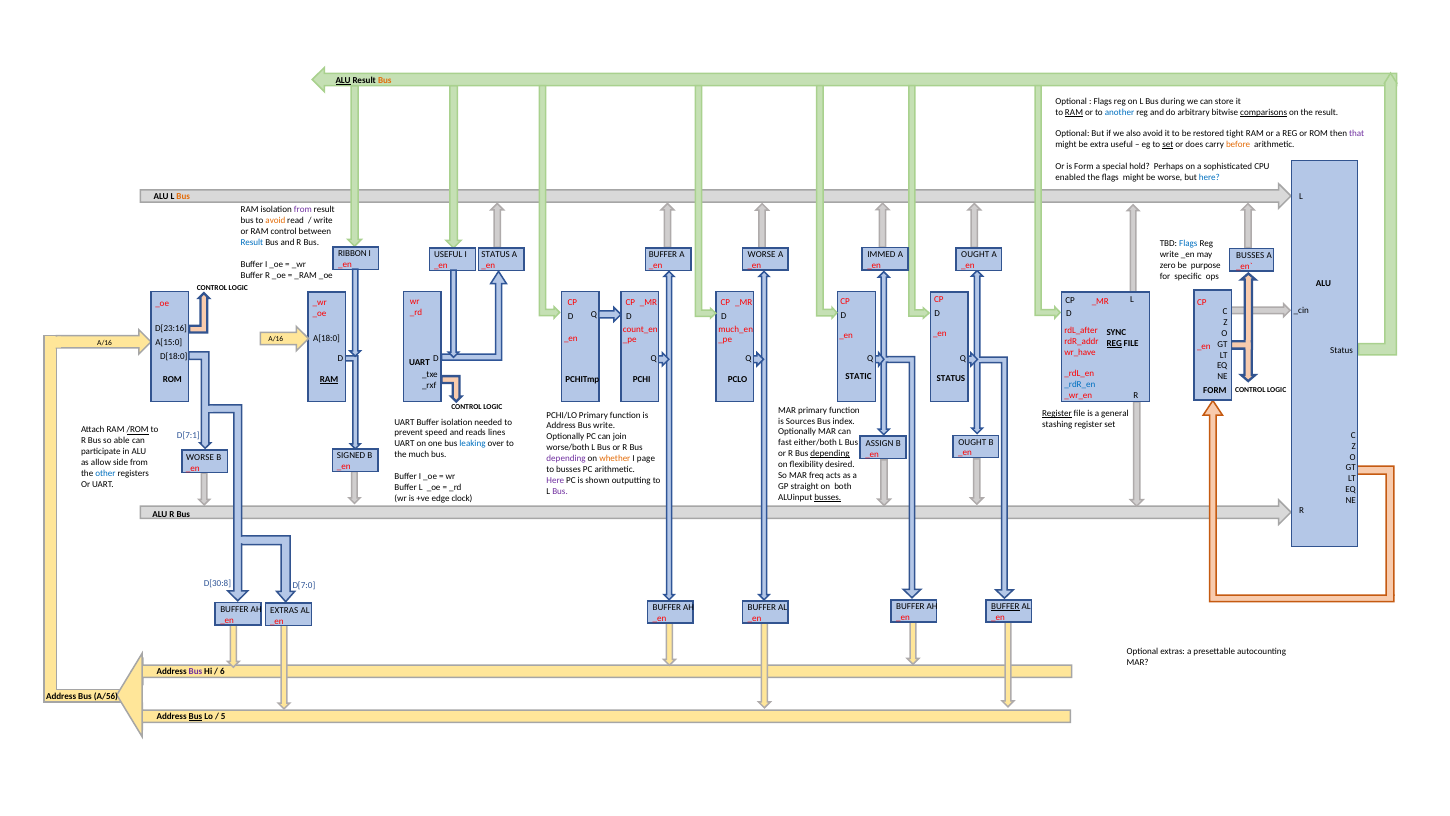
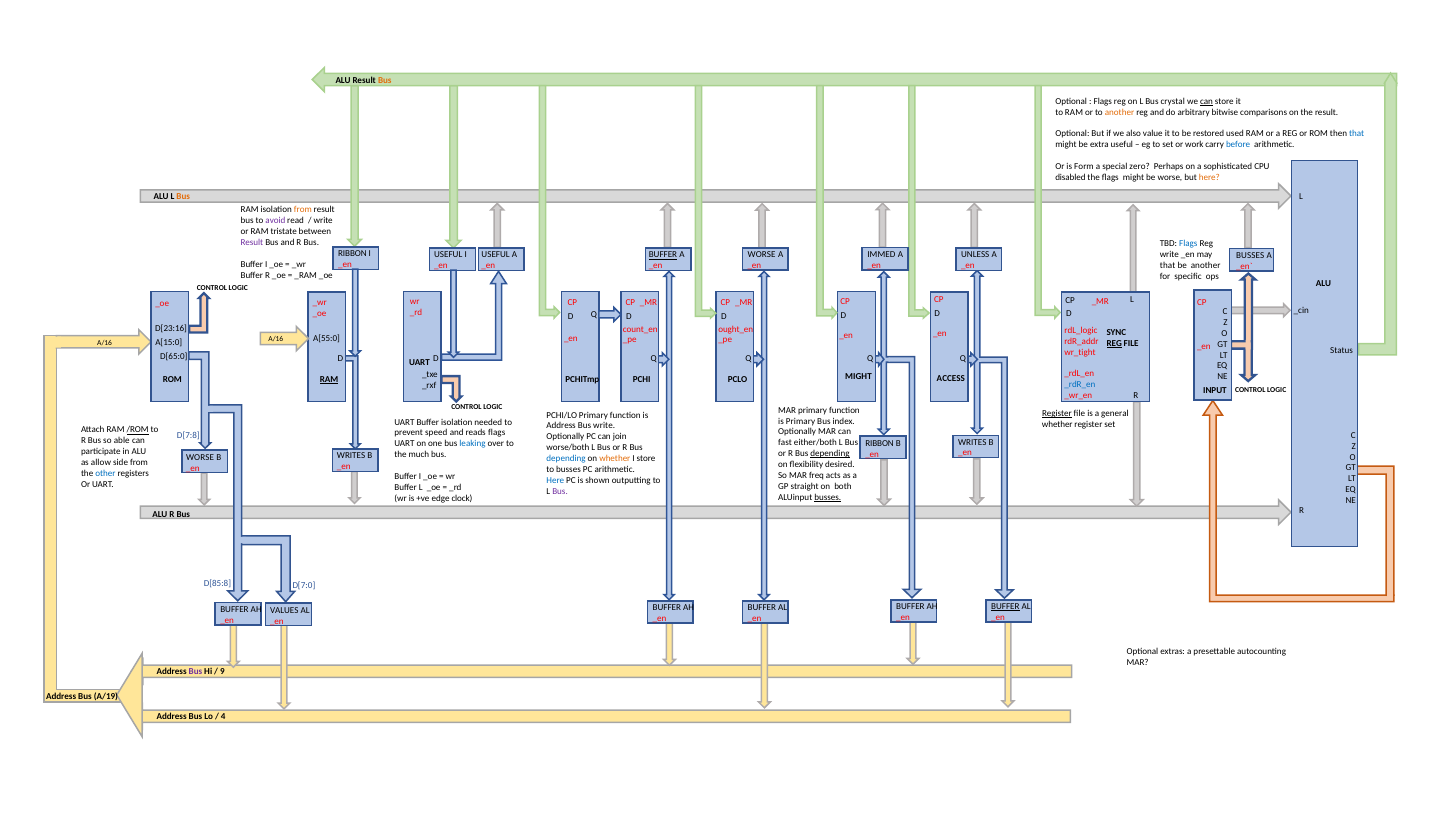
ALU at (343, 80) underline: present -> none
during: during -> crystal
can at (1206, 101) underline: none -> present
RAM at (1074, 112) underline: present -> none
another at (1120, 112) colour: blue -> orange
comparisons underline: present -> none
also avoid: avoid -> value
tight: tight -> used
that at (1357, 134) colour: purple -> blue
set at (1168, 145) underline: present -> none
does: does -> work
before colour: orange -> blue
hold: hold -> zero
enabled: enabled -> disabled
here at (1209, 177) colour: blue -> orange
from at (303, 210) colour: purple -> orange
avoid at (275, 221) colour: orange -> purple
RAM control: control -> tristate
Result at (252, 242) colour: blue -> purple
OUGHT at (975, 255): OUGHT -> UNLESS
STATUS at (496, 255): STATUS -> USEFUL
BUFFER at (663, 255) underline: none -> present
zero at (1168, 265): zero -> that
be purpose: purpose -> another
much_en: much_en -> ought_en
rdL_after: rdL_after -> rdL_logic
A[18:0: A[18:0 -> A[55:0
wr_have: wr_have -> wr_tight
D[18:0: D[18:0 -> D[65:0
STATIC at (858, 376): STATIC -> MIGHT
STATUS at (951, 378): STATUS -> ACCESS
FORM at (1215, 390): FORM -> INPUT
is Sources: Sources -> Primary
stashing at (1057, 424): stashing -> whether
reads lines: lines -> flags
D[7:1: D[7:1 -> D[7:8
OUGHT at (972, 442): OUGHT -> WRITES
ASSIGN at (879, 443): ASSIGN -> RIBBON
SIGNED at (351, 456): SIGNED -> WRITES
depending at (566, 458) colour: purple -> blue
I page: page -> store
Here at (555, 480) colour: purple -> blue
D[30:8: D[30:8 -> D[85:8
EXTRAS at (284, 610): EXTRAS -> VALUES
6: 6 -> 9
A/56: A/56 -> A/19
Bus at (195, 716) underline: present -> none
5: 5 -> 4
